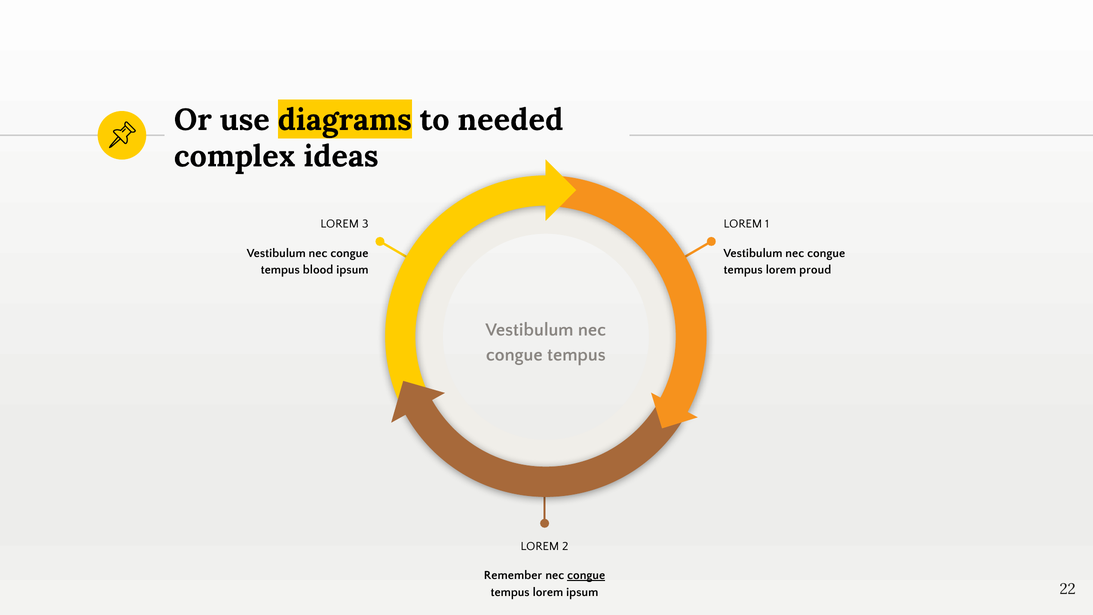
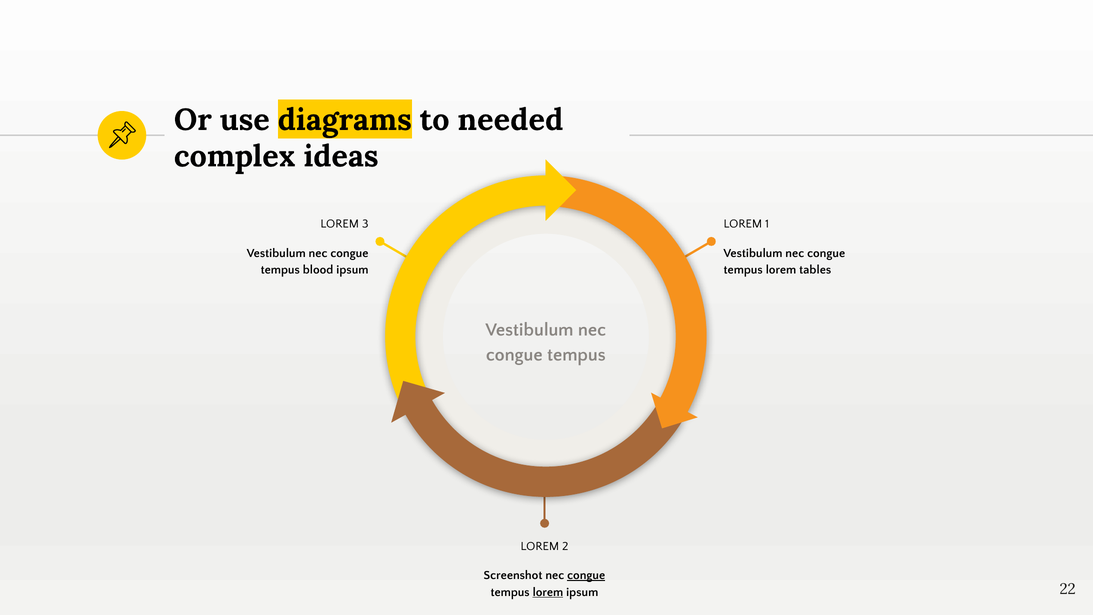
proud: proud -> tables
Remember: Remember -> Screenshot
lorem at (548, 592) underline: none -> present
